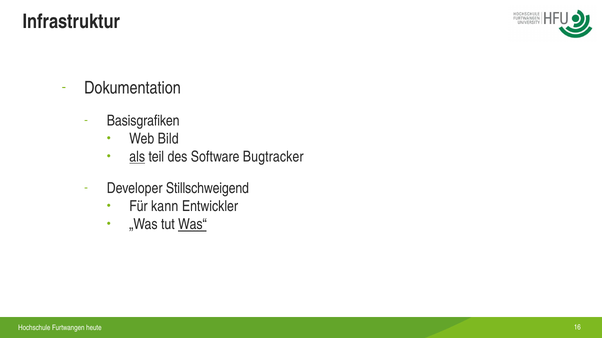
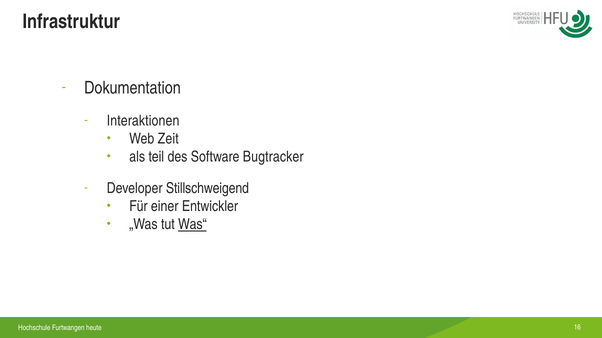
Basisgrafiken: Basisgrafiken -> Interaktionen
Bild: Bild -> Zeit
als underline: present -> none
kann: kann -> einer
